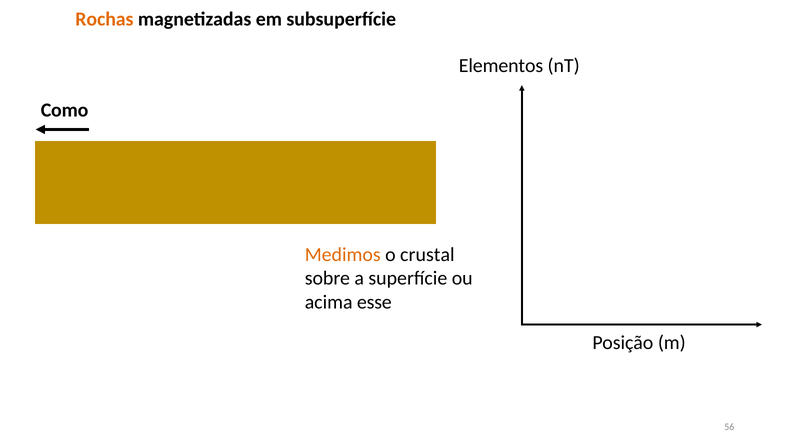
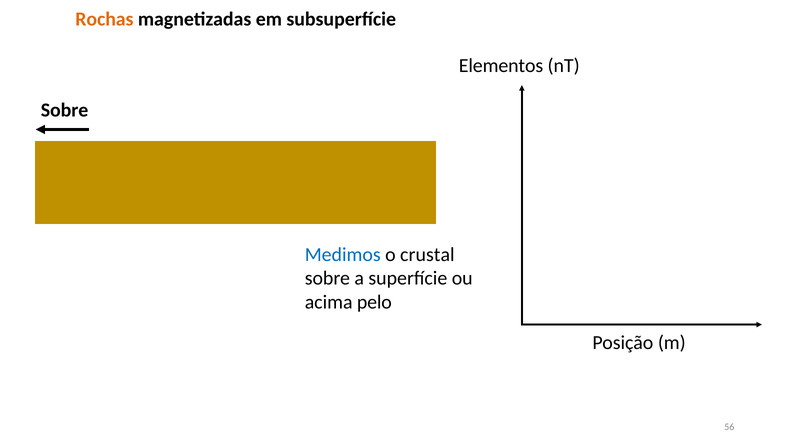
Como at (65, 110): Como -> Sobre
Medimos colour: orange -> blue
esse: esse -> pelo
